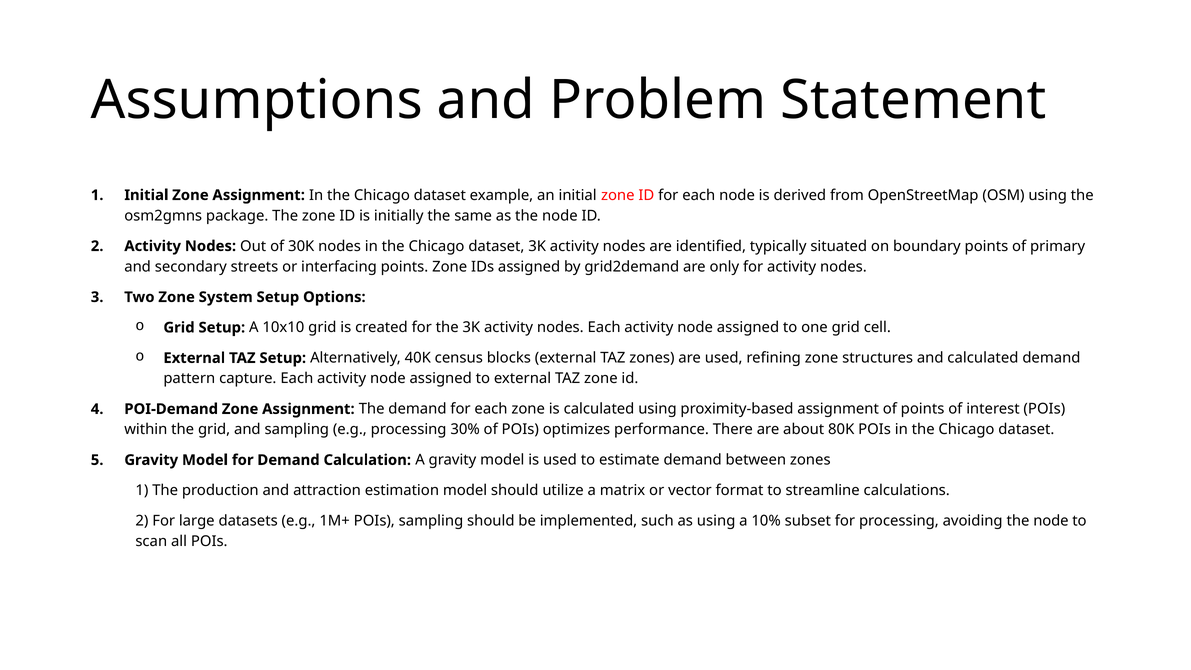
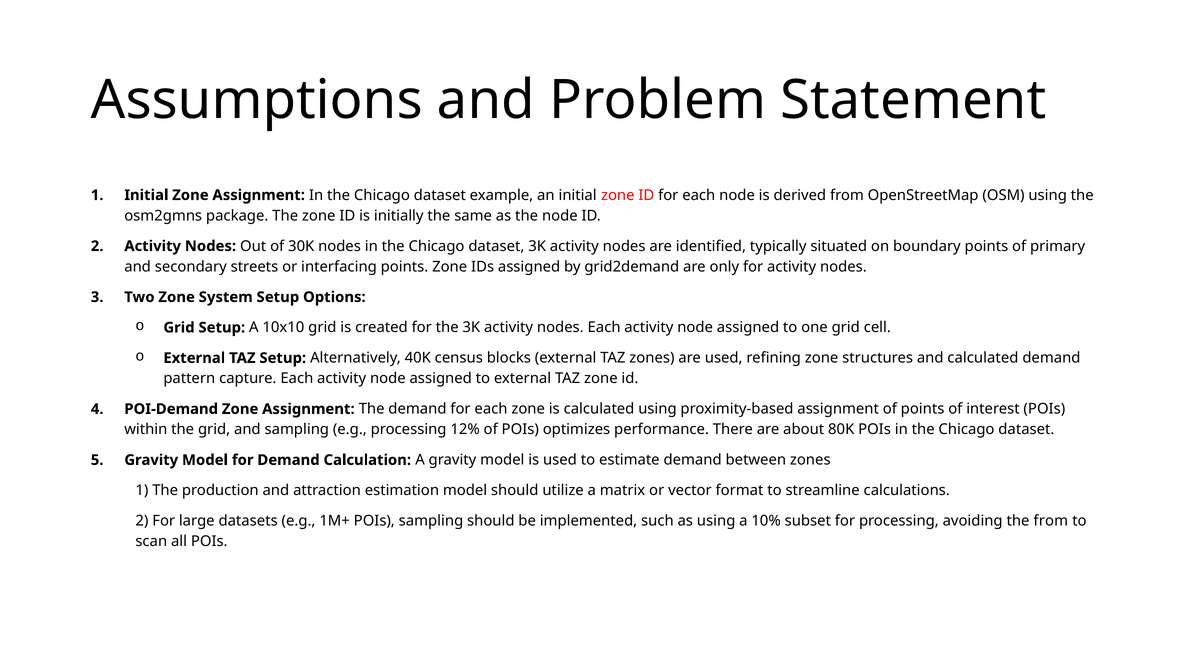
30%: 30% -> 12%
avoiding the node: node -> from
